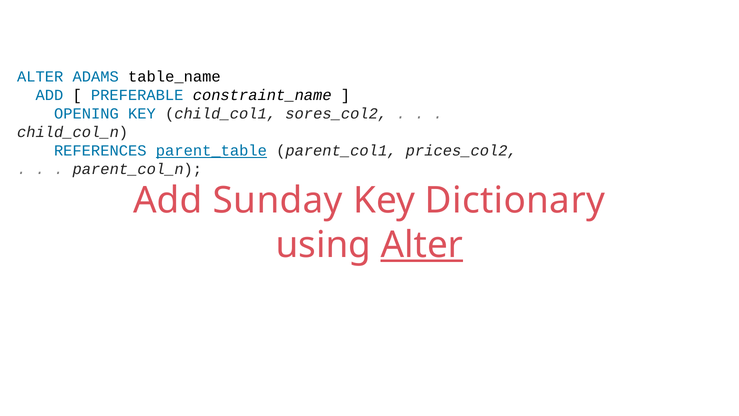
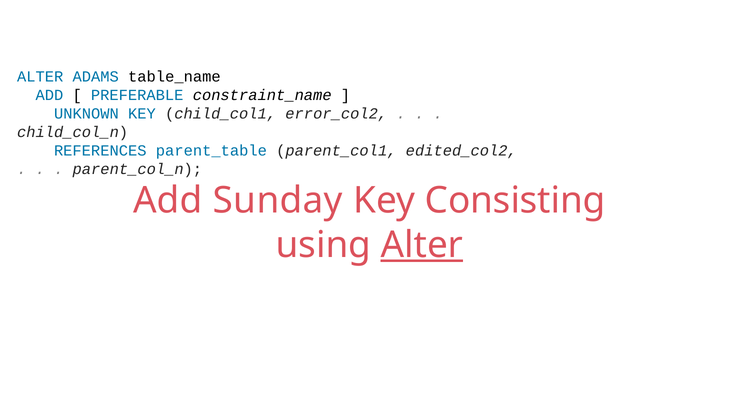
OPENING: OPENING -> UNKNOWN
sores_col2: sores_col2 -> error_col2
parent_table underline: present -> none
prices_col2: prices_col2 -> edited_col2
Dictionary: Dictionary -> Consisting
